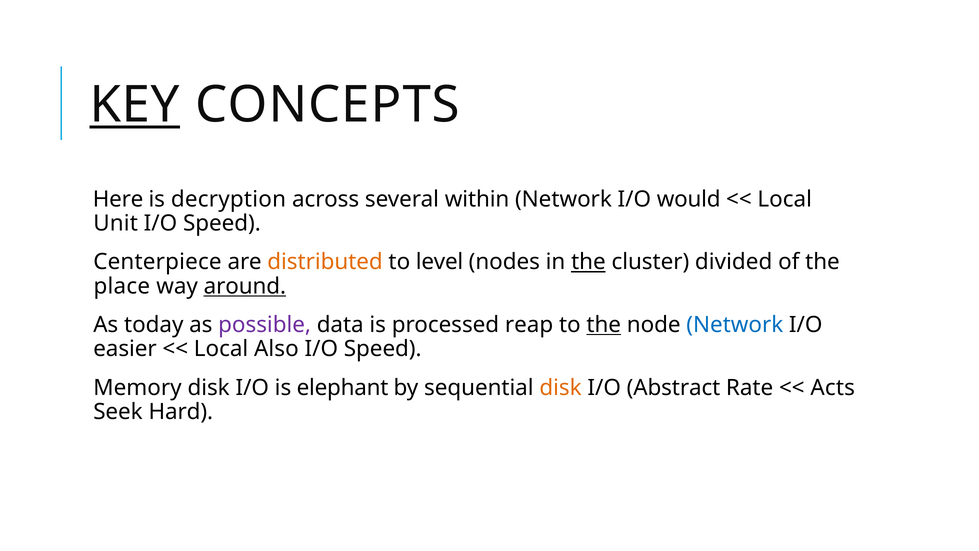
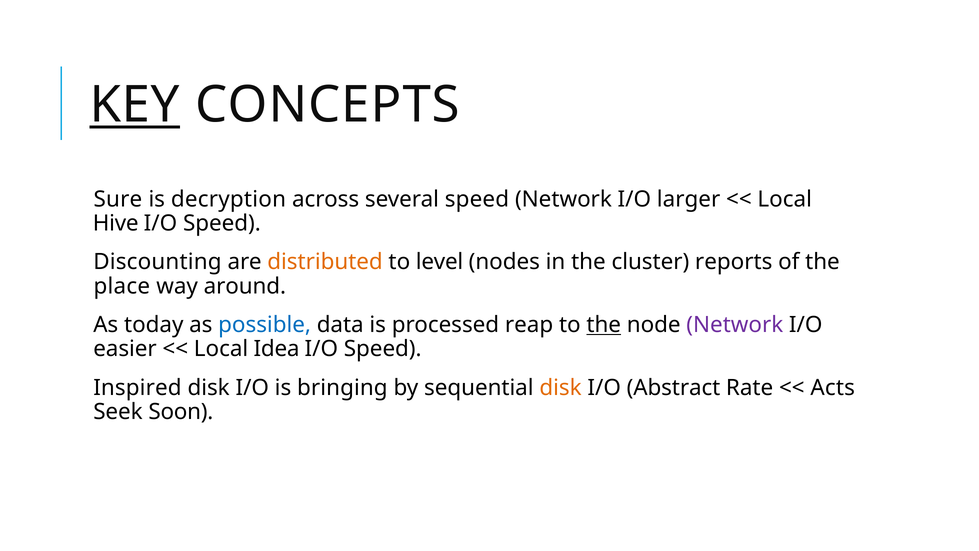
Here: Here -> Sure
several within: within -> speed
would: would -> larger
Unit: Unit -> Hive
Centerpiece: Centerpiece -> Discounting
the at (588, 262) underline: present -> none
divided: divided -> reports
around underline: present -> none
possible colour: purple -> blue
Network at (735, 325) colour: blue -> purple
Also: Also -> Idea
Memory: Memory -> Inspired
elephant: elephant -> bringing
Hard: Hard -> Soon
